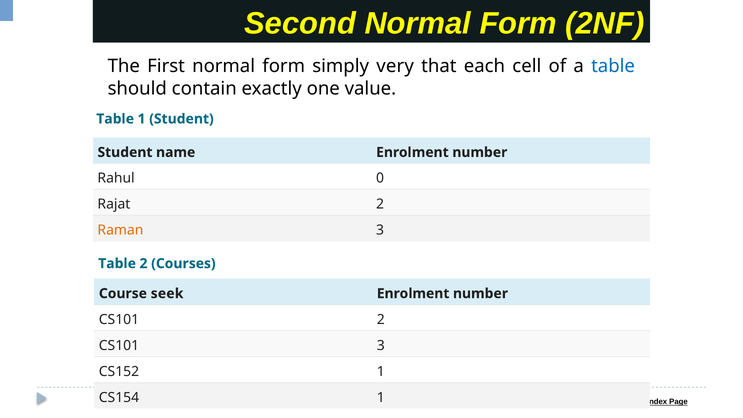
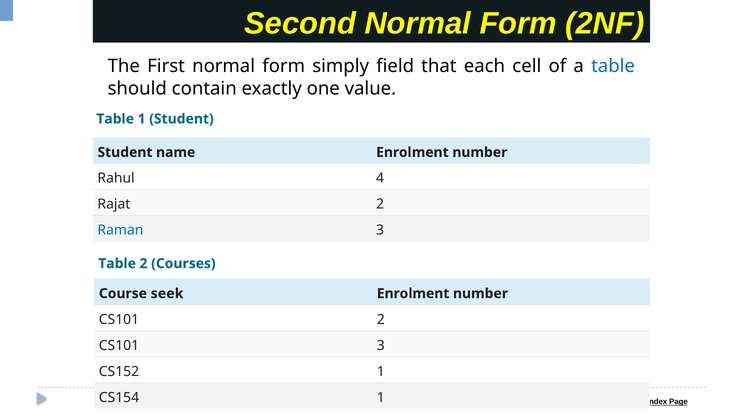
very: very -> field
0: 0 -> 4
Raman colour: orange -> blue
